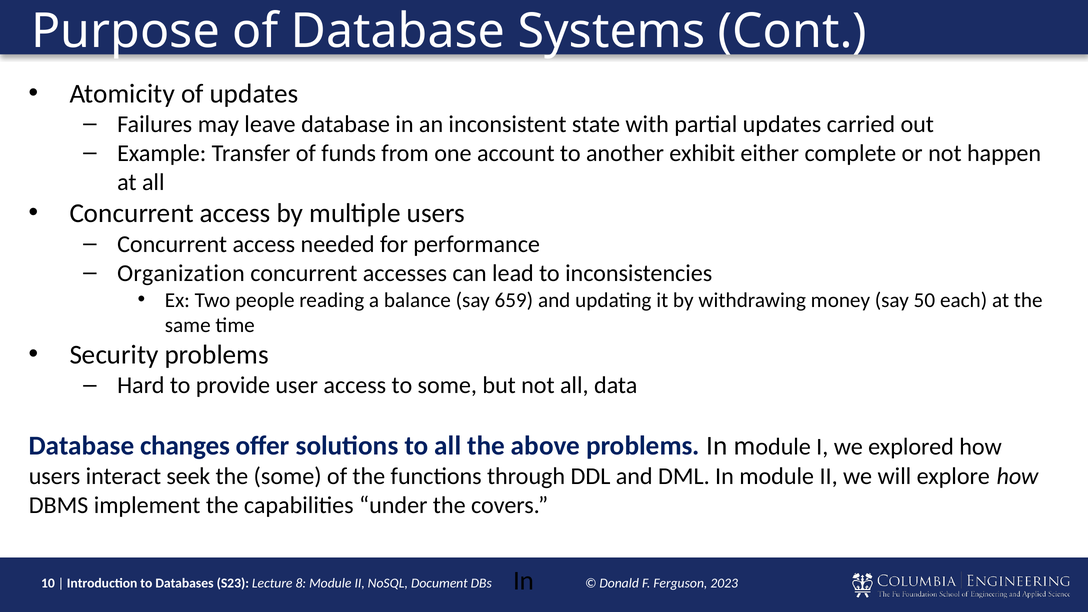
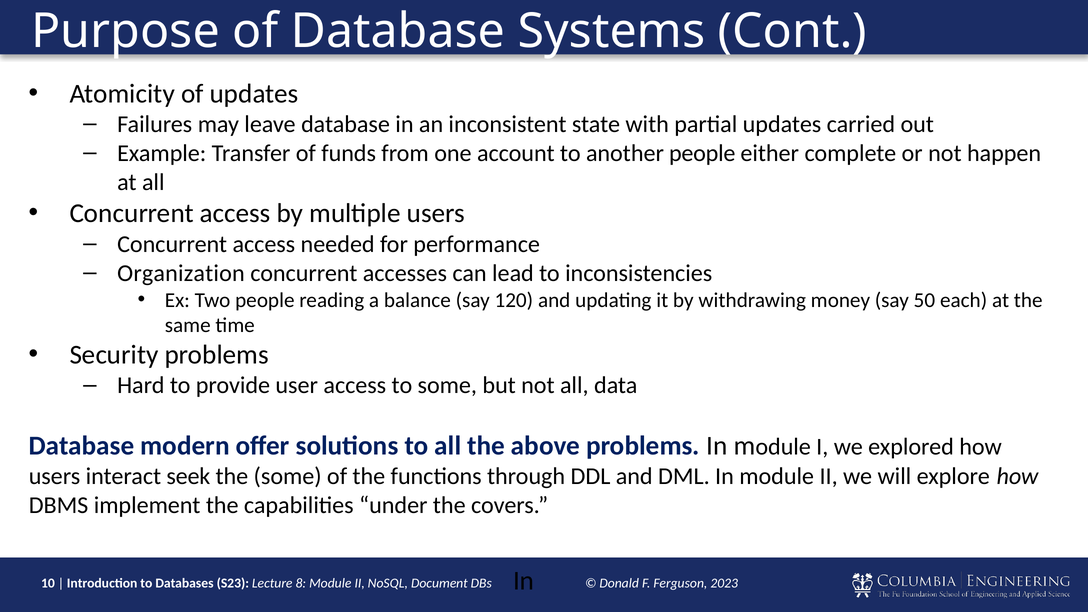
another exhibit: exhibit -> people
659: 659 -> 120
changes: changes -> modern
